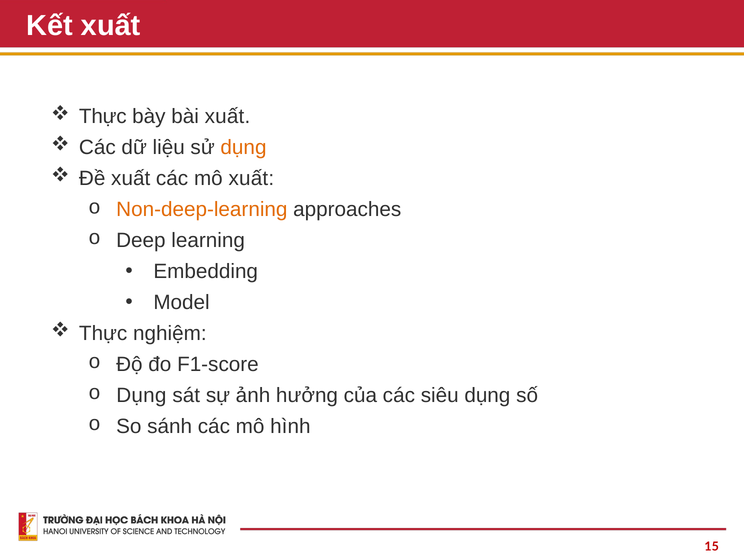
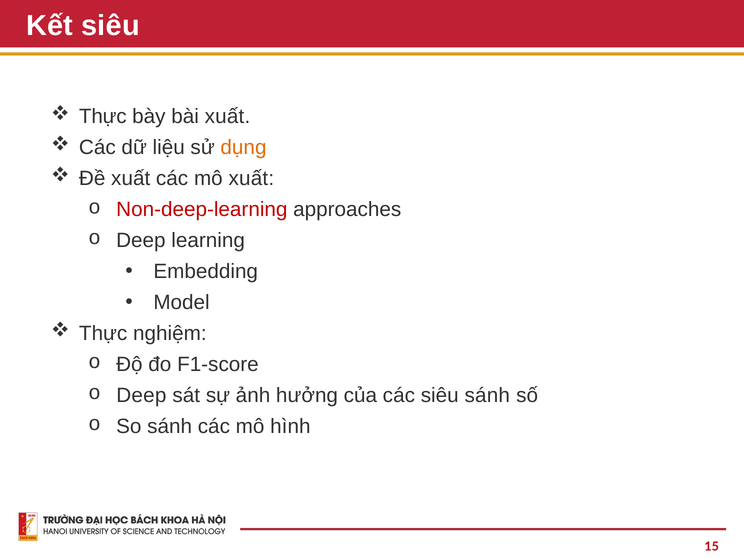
Kết xuất: xuất -> siêu
Non-deep-learning colour: orange -> red
Dụng at (141, 395): Dụng -> Deep
siêu dụng: dụng -> sánh
